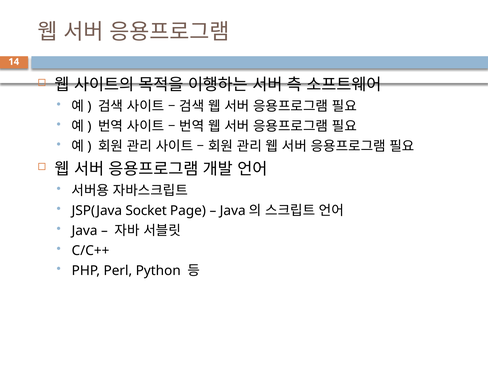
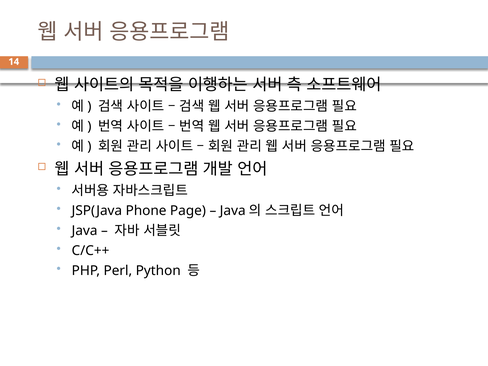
Socket: Socket -> Phone
